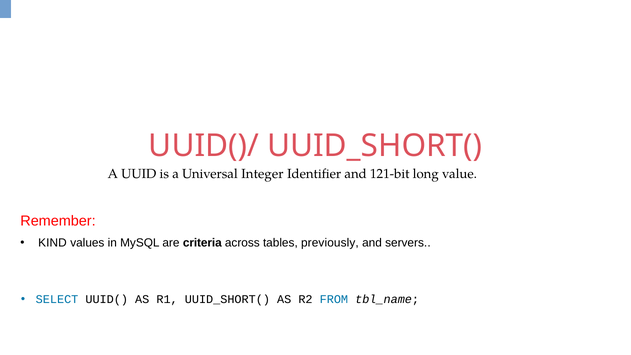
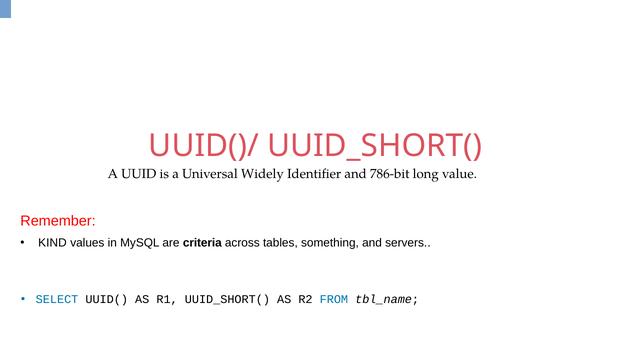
Integer: Integer -> Widely
121-bit: 121-bit -> 786-bit
previously: previously -> something
